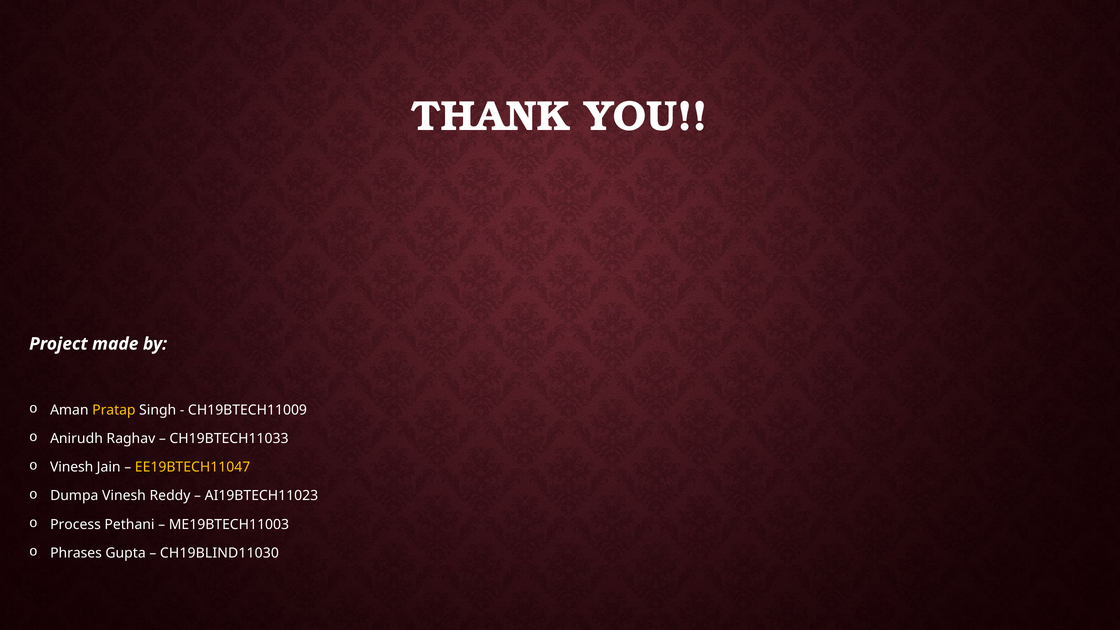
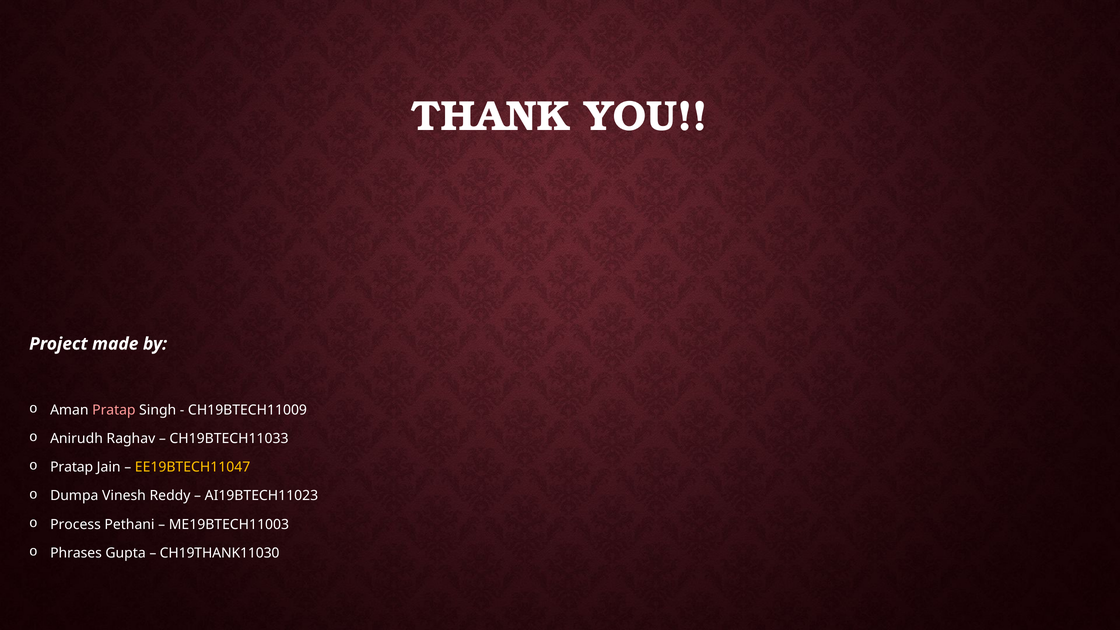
Pratap at (114, 410) colour: yellow -> pink
Vinesh at (72, 467): Vinesh -> Pratap
CH19BLIND11030: CH19BLIND11030 -> CH19THANK11030
